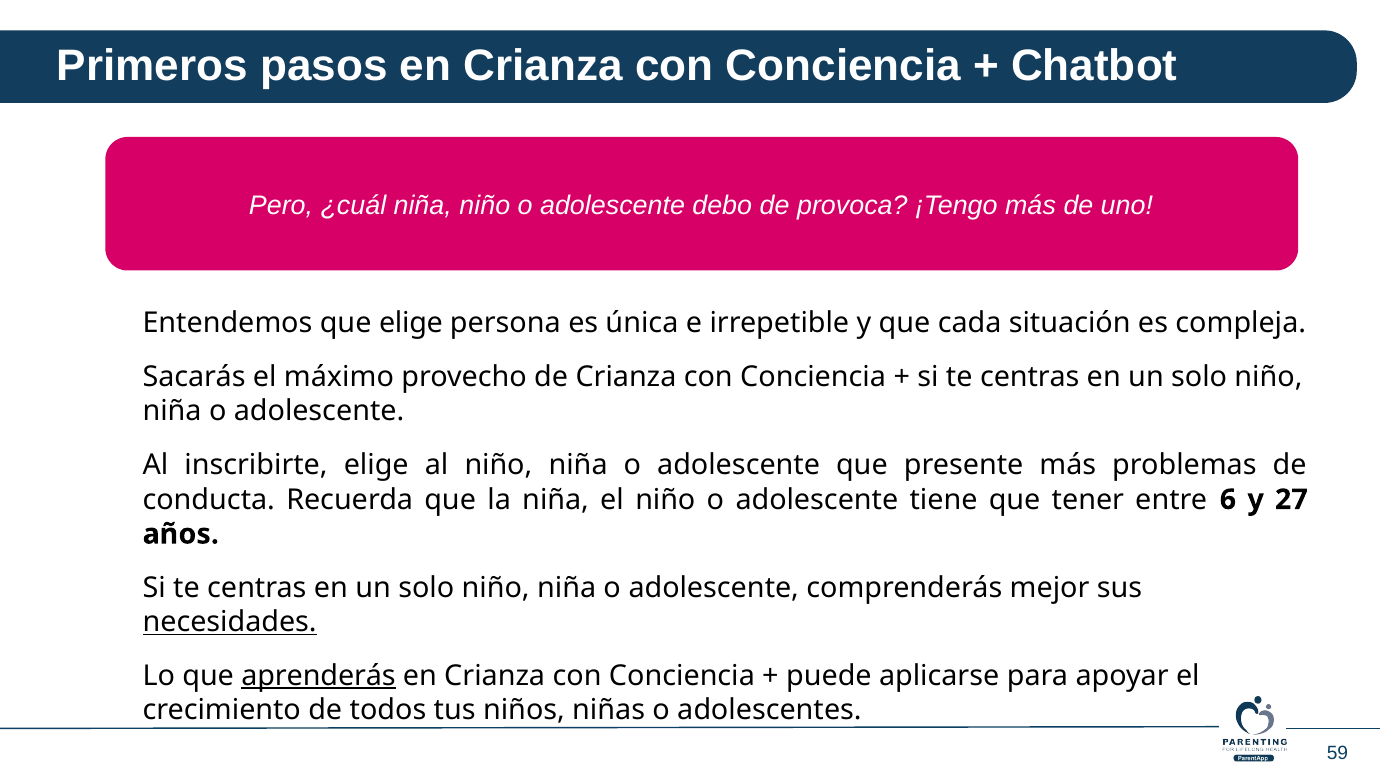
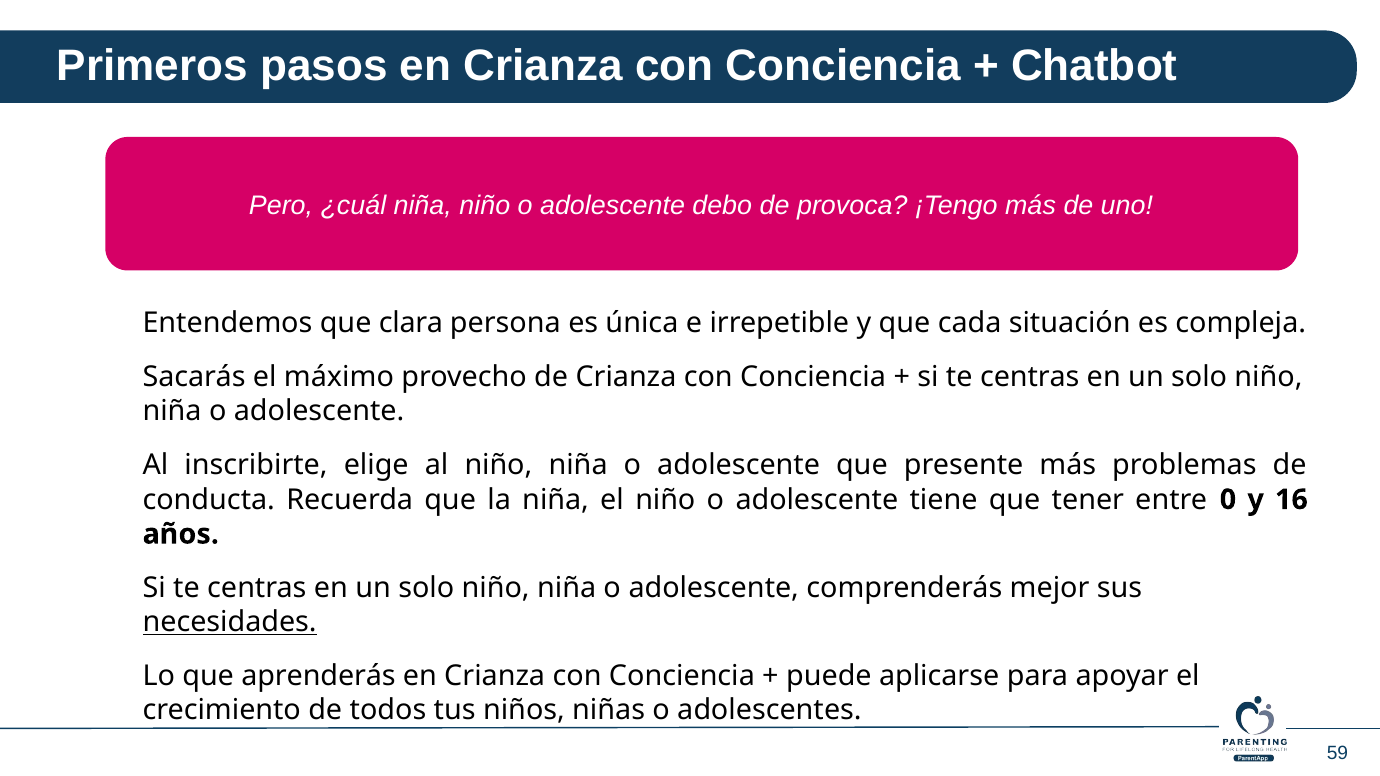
que elige: elige -> clara
6: 6 -> 0
27: 27 -> 16
aprenderás underline: present -> none
